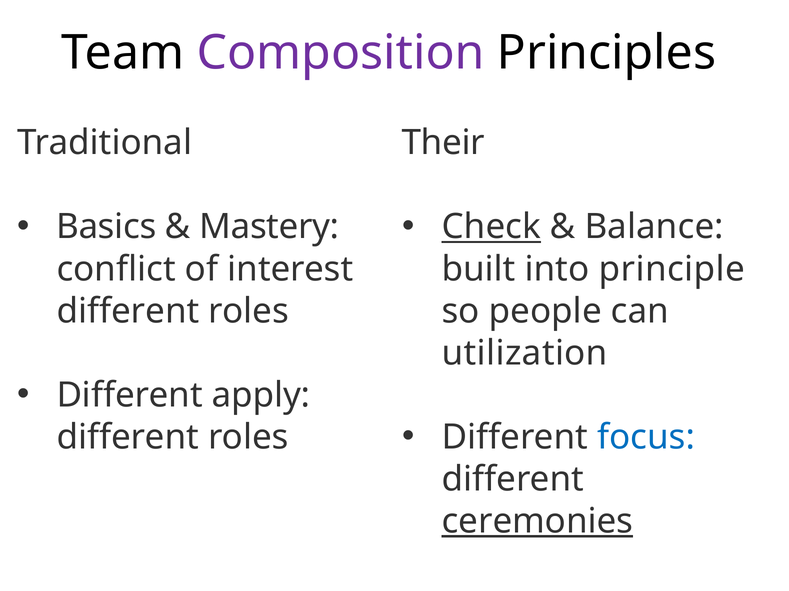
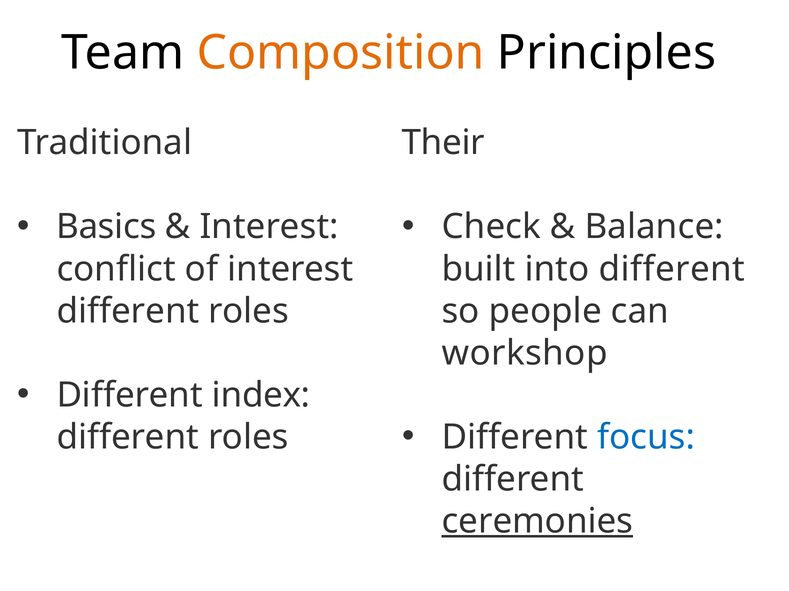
Composition colour: purple -> orange
Mastery at (269, 227): Mastery -> Interest
Check underline: present -> none
into principle: principle -> different
utilization: utilization -> workshop
apply: apply -> index
